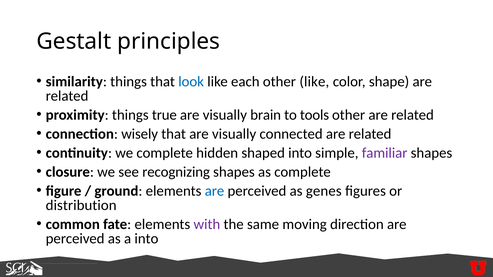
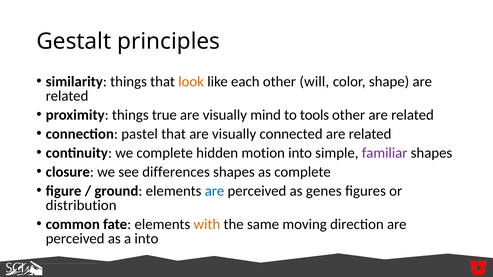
look colour: blue -> orange
other like: like -> will
brain: brain -> mind
wisely: wisely -> pastel
shaped: shaped -> motion
recognizing: recognizing -> differences
with colour: purple -> orange
